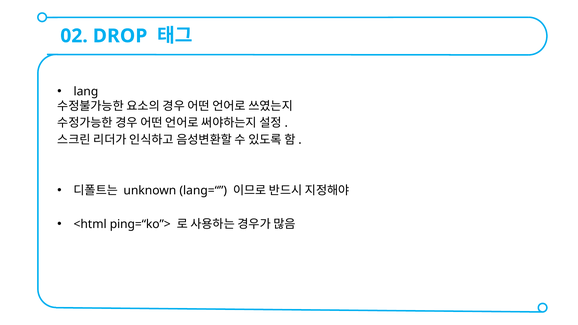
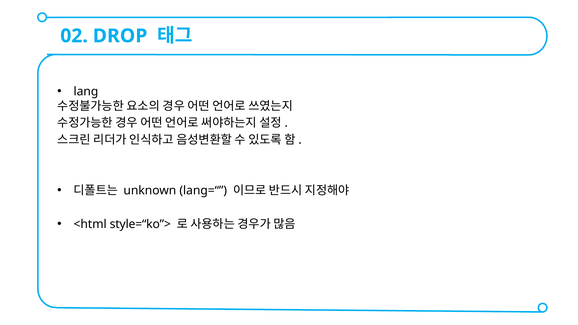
ping=“ko”>: ping=“ko”> -> style=“ko”>
